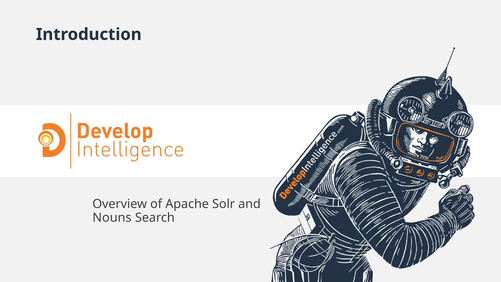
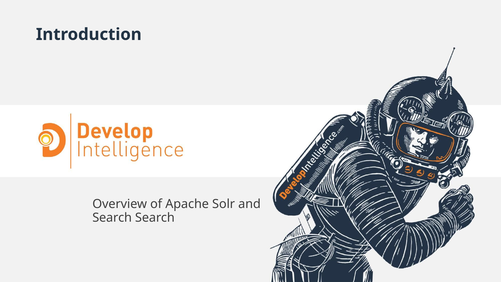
Nouns at (112, 218): Nouns -> Search
